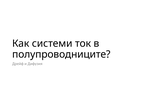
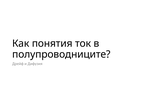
системи: системи -> понятия
